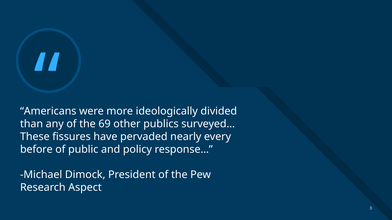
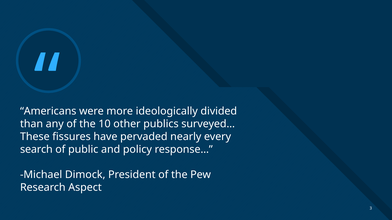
69: 69 -> 10
before: before -> search
